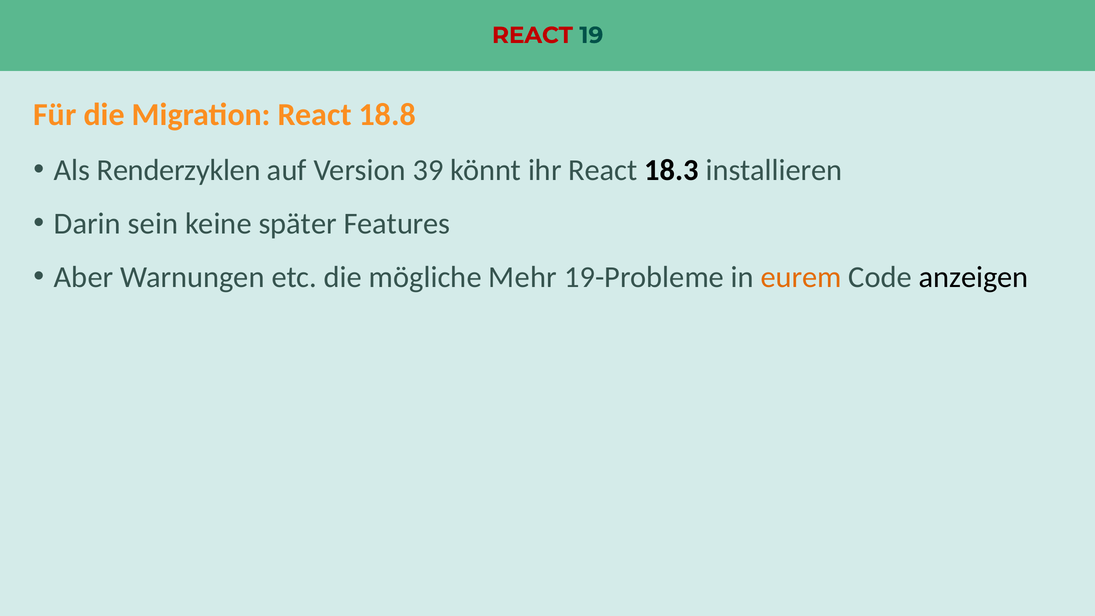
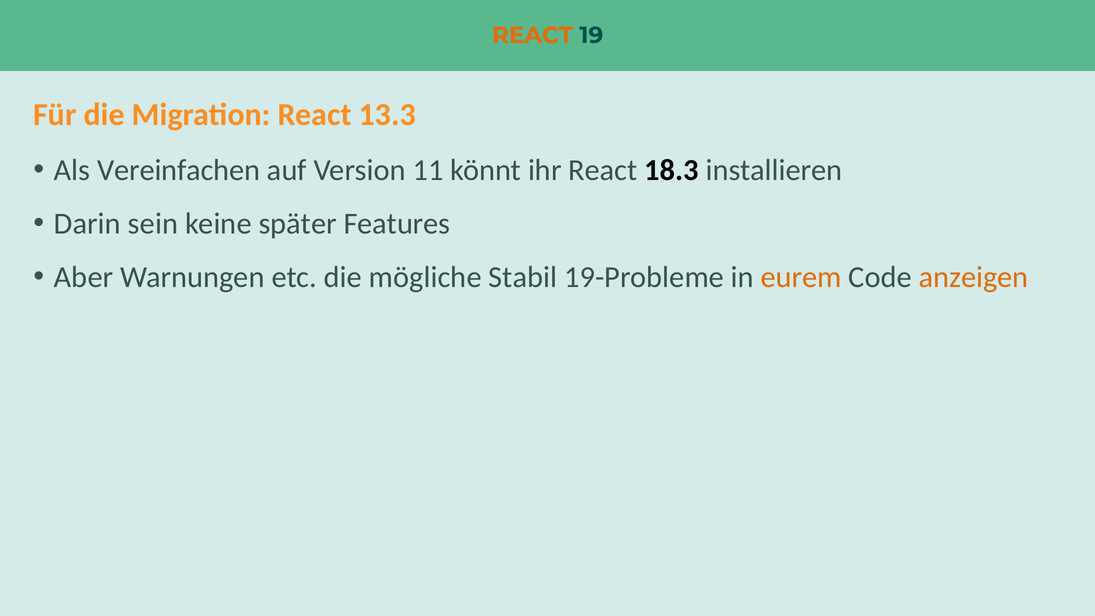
REACT at (532, 35) colour: red -> orange
18.8: 18.8 -> 13.3
Renderzyklen: Renderzyklen -> Vereinfachen
39: 39 -> 11
Mehr: Mehr -> Stabil
anzeigen colour: black -> orange
